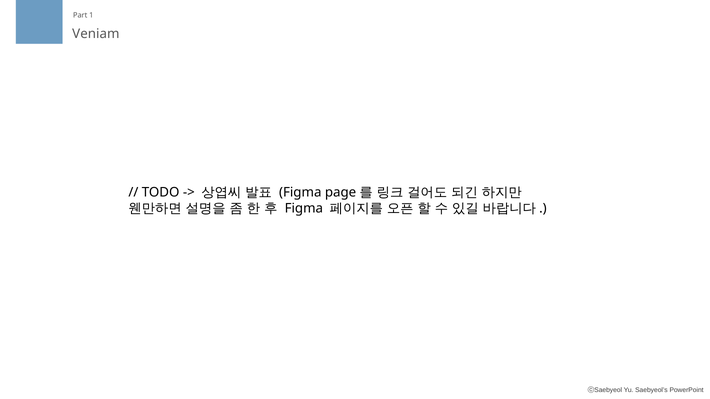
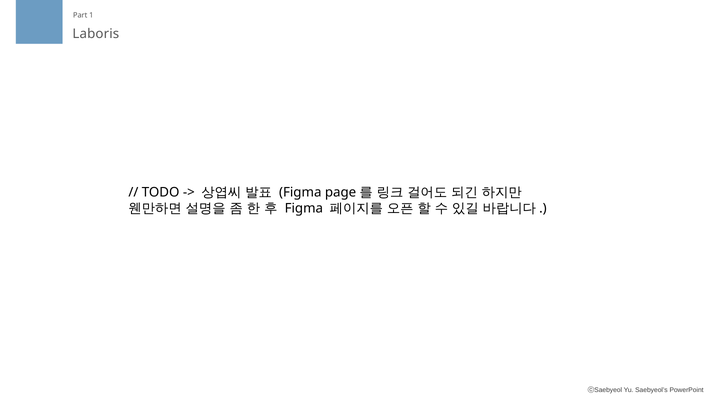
Veniam: Veniam -> Laboris
